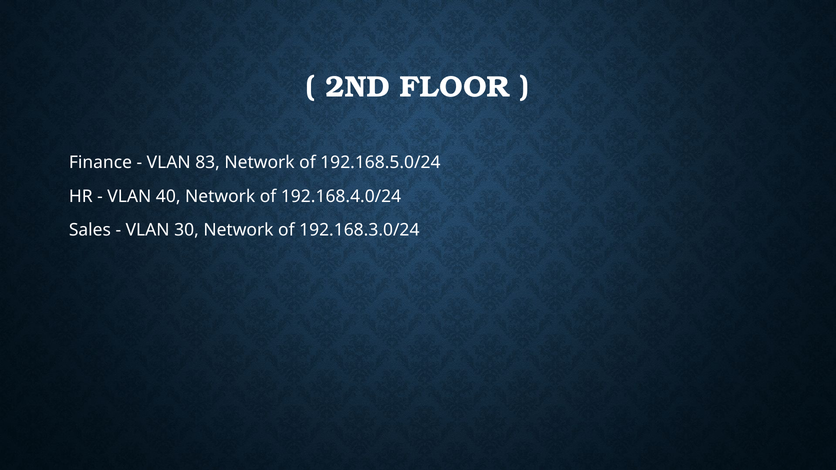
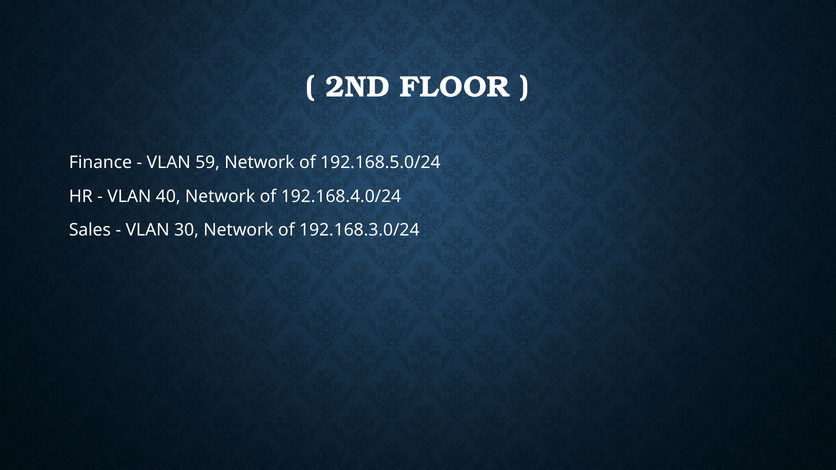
83: 83 -> 59
